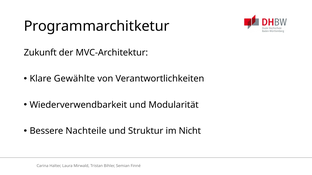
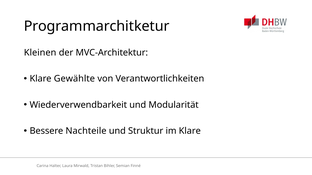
Zukunft: Zukunft -> Kleinen
im Nicht: Nicht -> Klare
